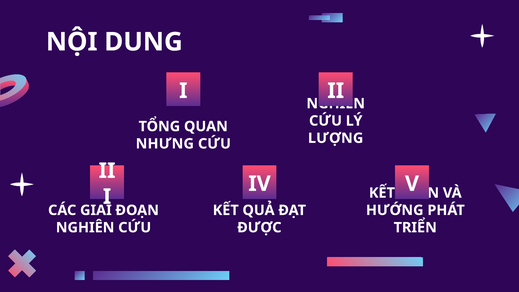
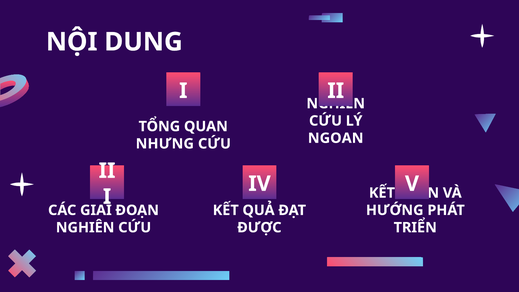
LƯỢNG: LƯỢNG -> NGOAN
